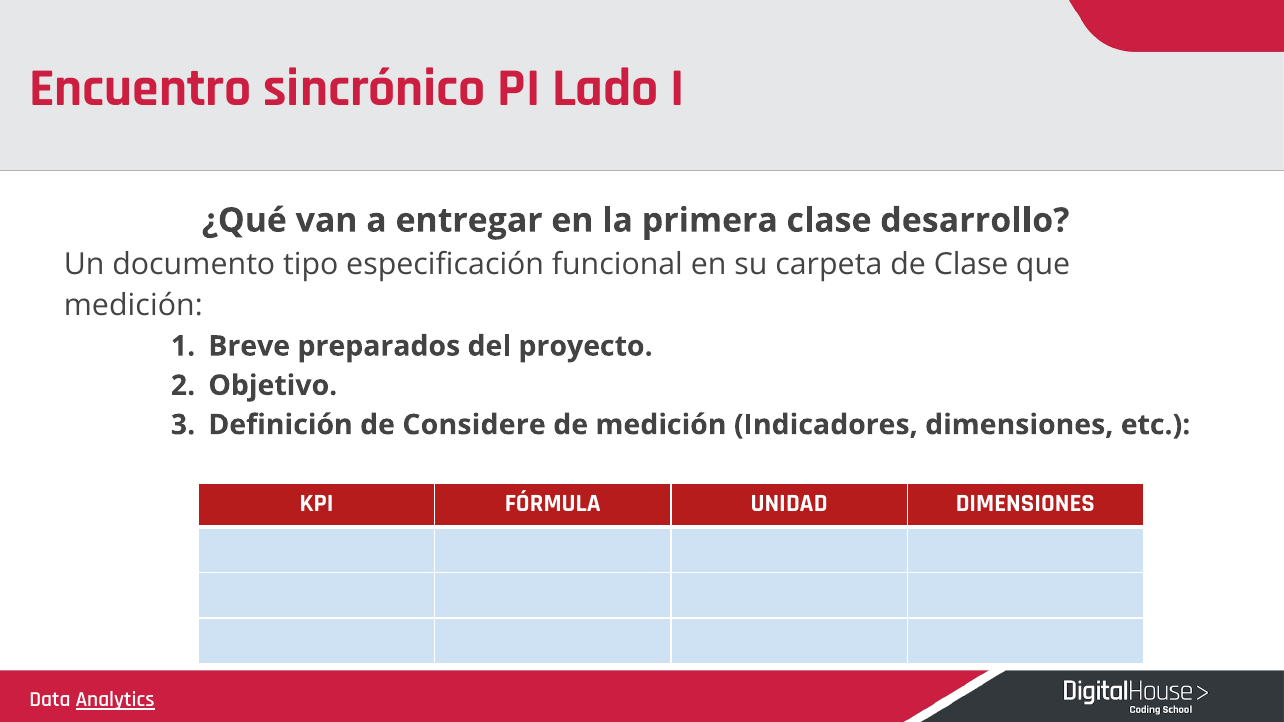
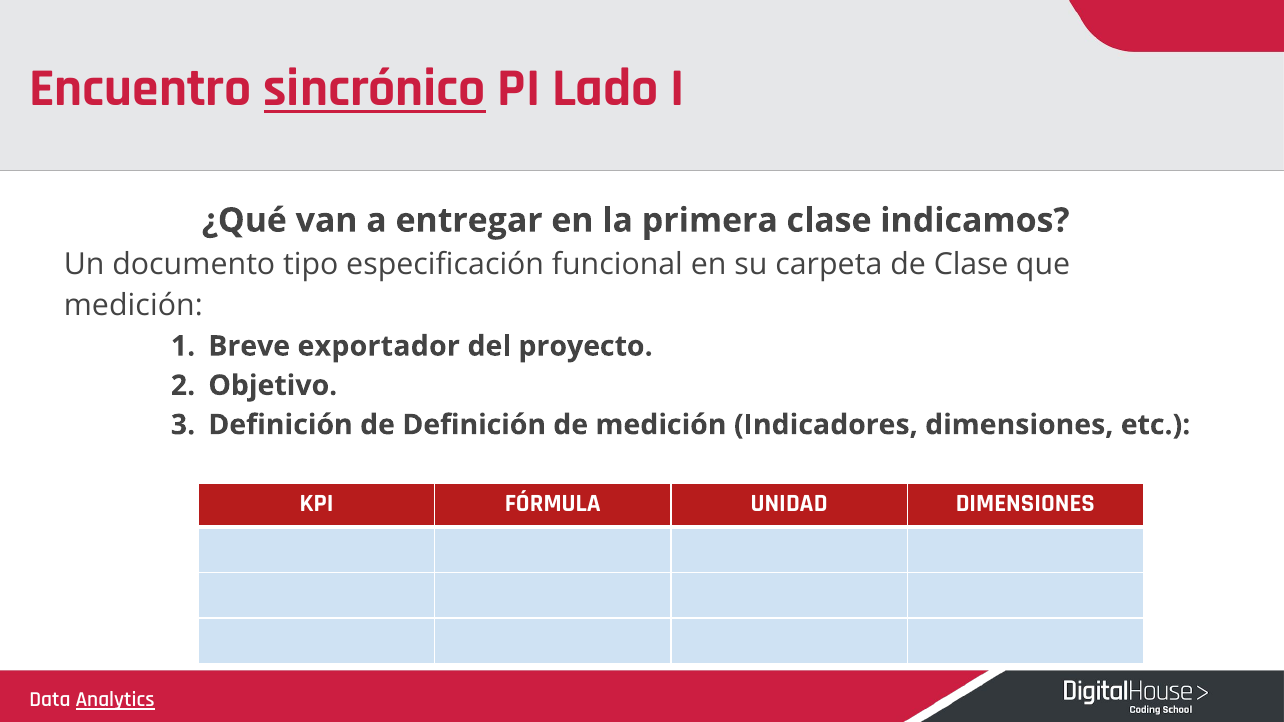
sincrónico underline: none -> present
desarrollo: desarrollo -> indicamos
preparados: preparados -> exportador
de Considere: Considere -> Definición
